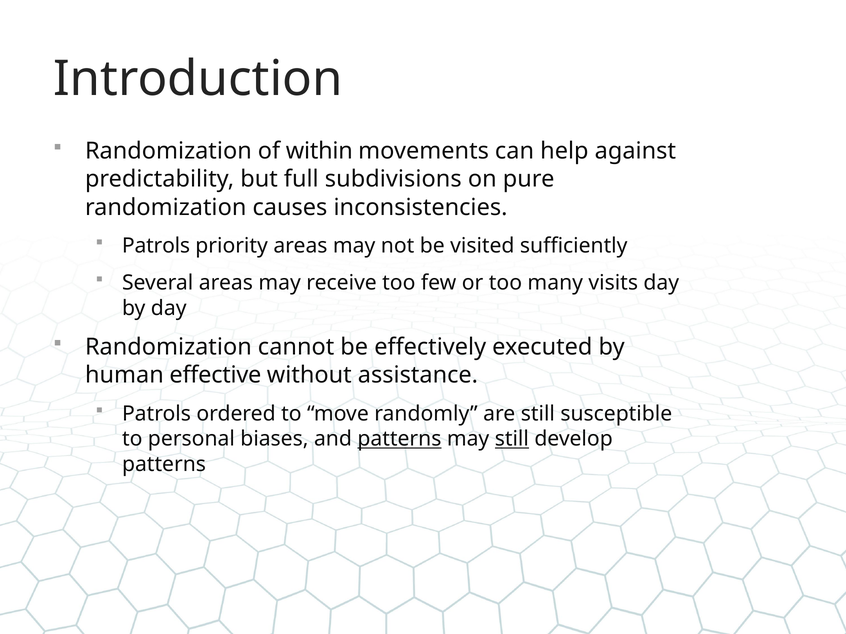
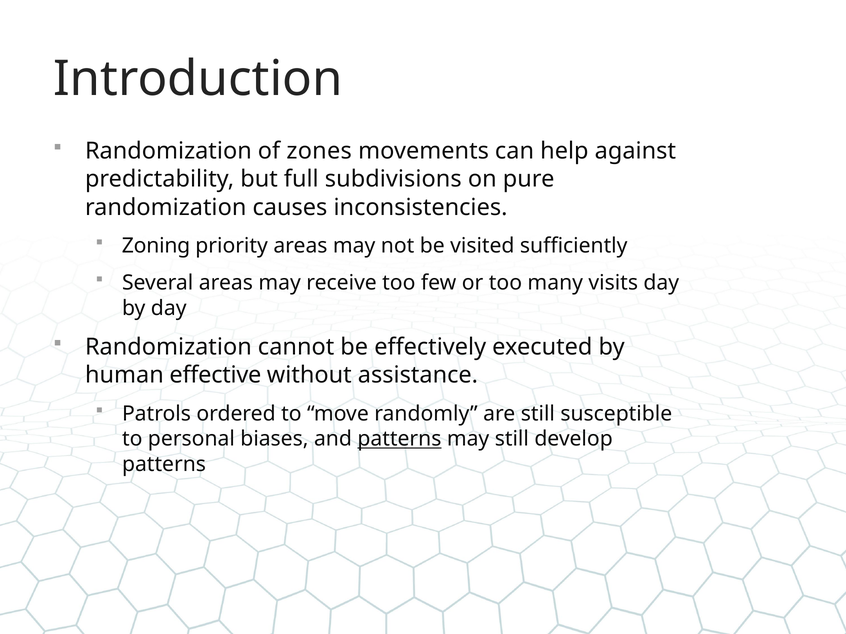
within: within -> zones
Patrols at (156, 246): Patrols -> Zoning
still at (512, 439) underline: present -> none
